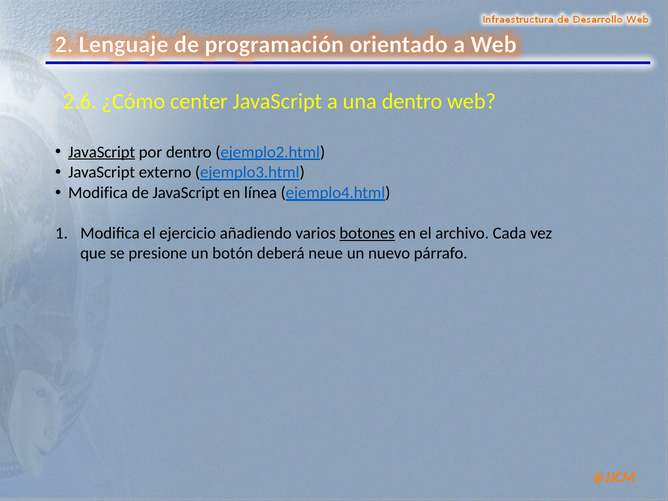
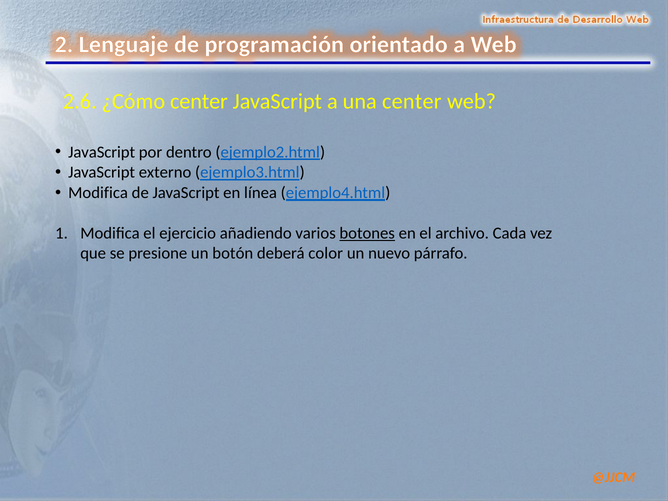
una dentro: dentro -> center
JavaScript at (102, 152) underline: present -> none
neue: neue -> color
